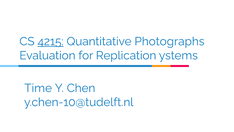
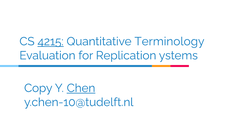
Photographs: Photographs -> Terminology
Time: Time -> Copy
Chen underline: none -> present
